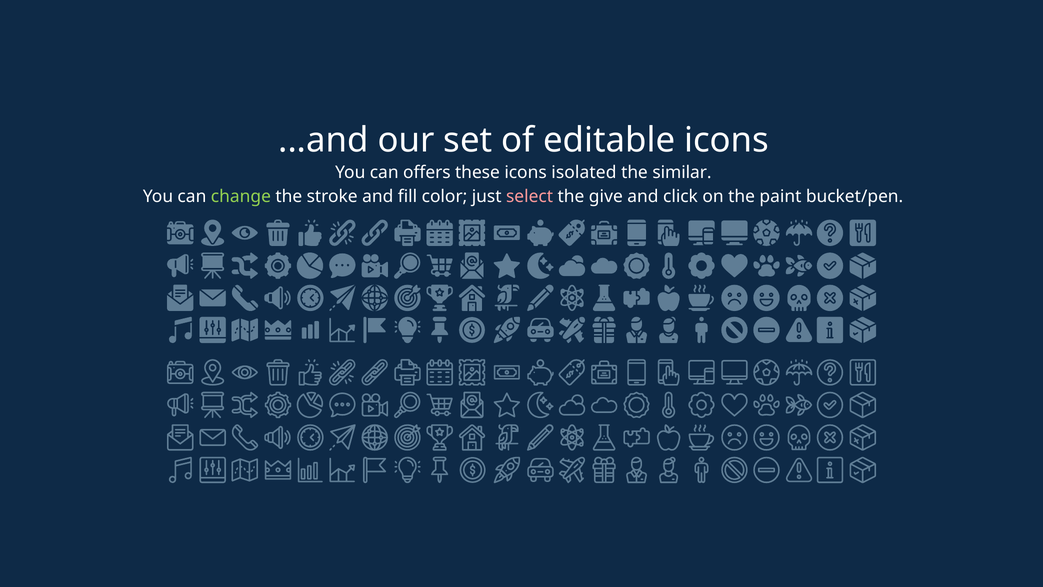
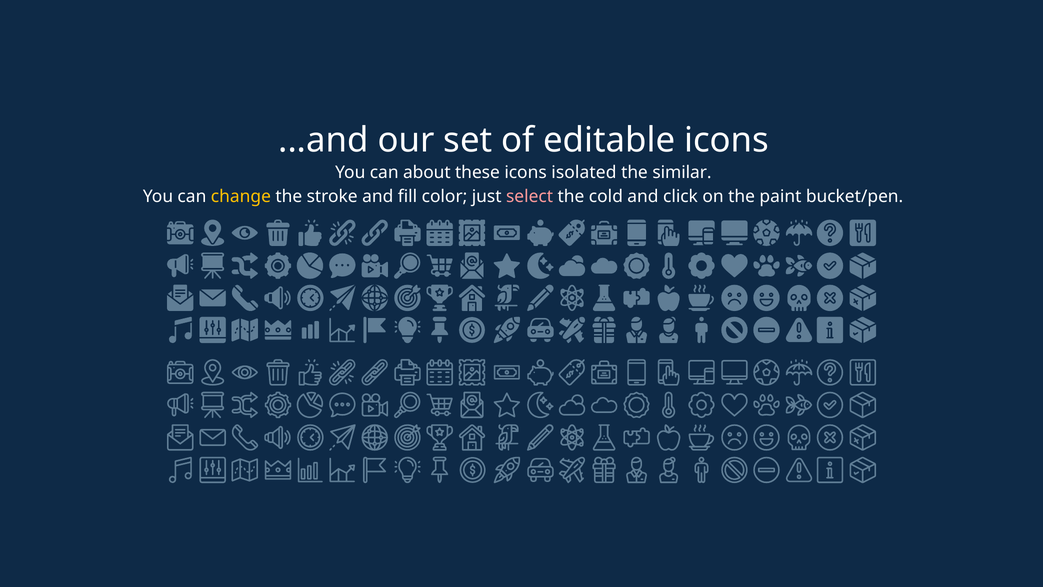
offers: offers -> about
change colour: light green -> yellow
give: give -> cold
